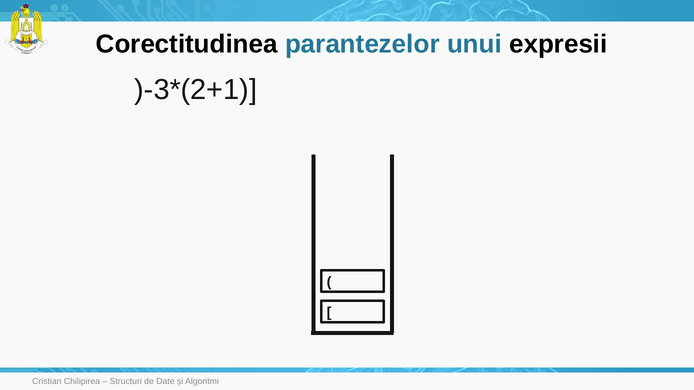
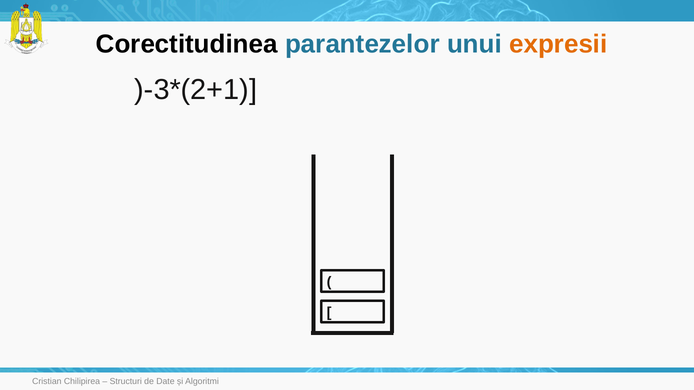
expresii colour: black -> orange
